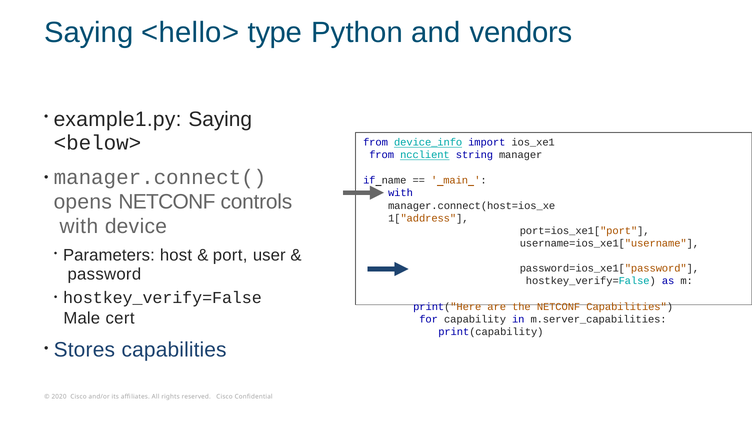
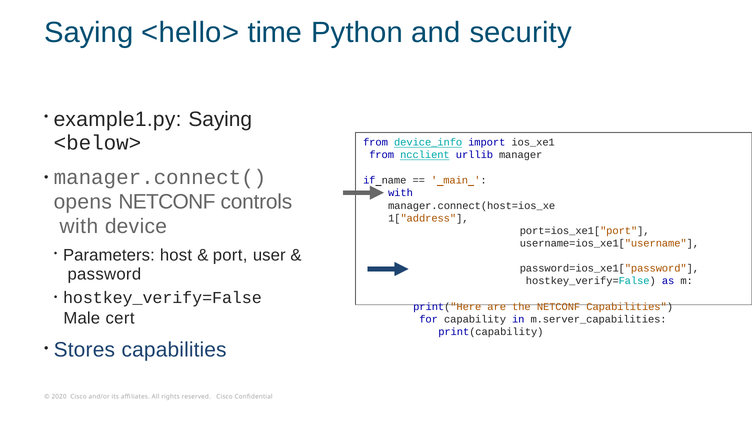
type: type -> time
vendors: vendors -> security
string: string -> urllib
